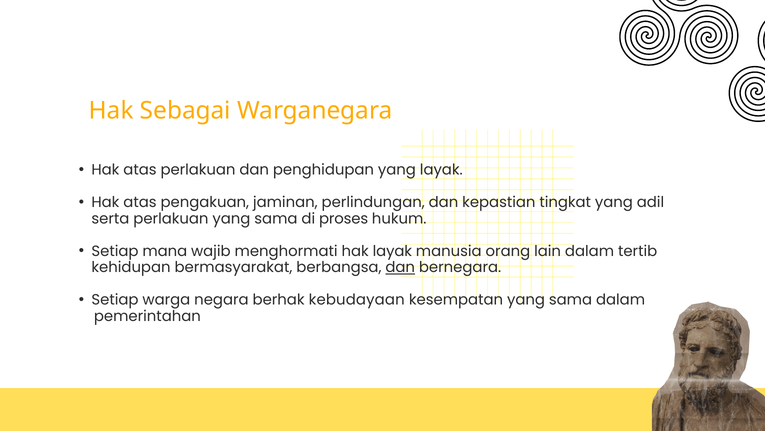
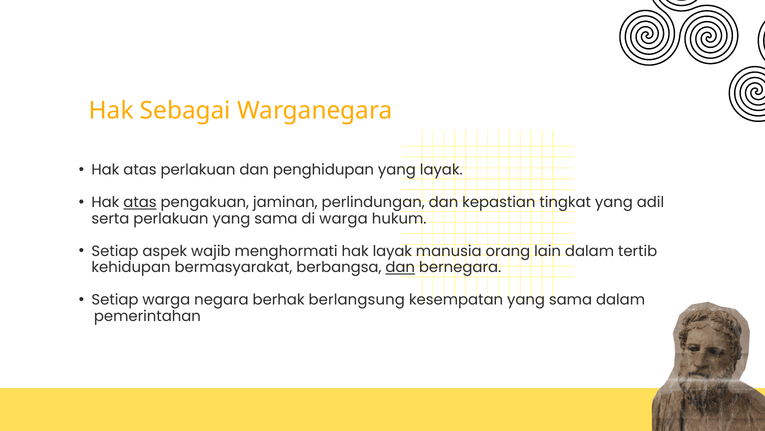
atas at (140, 202) underline: none -> present
di proses: proses -> warga
mana: mana -> aspek
kebudayaan: kebudayaan -> berlangsung
